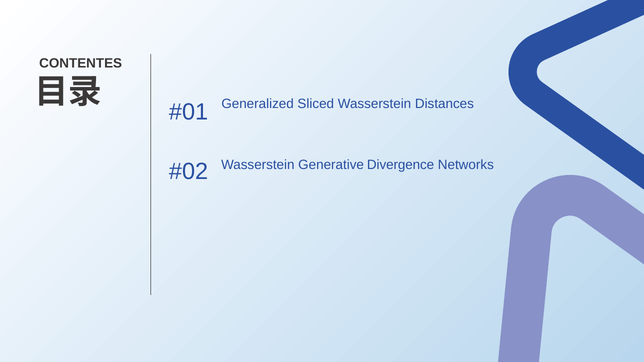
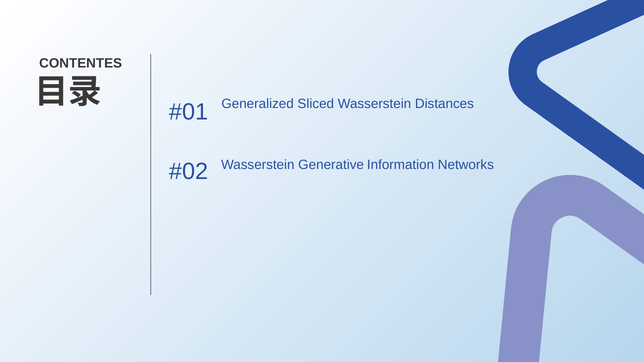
Divergence: Divergence -> Information
